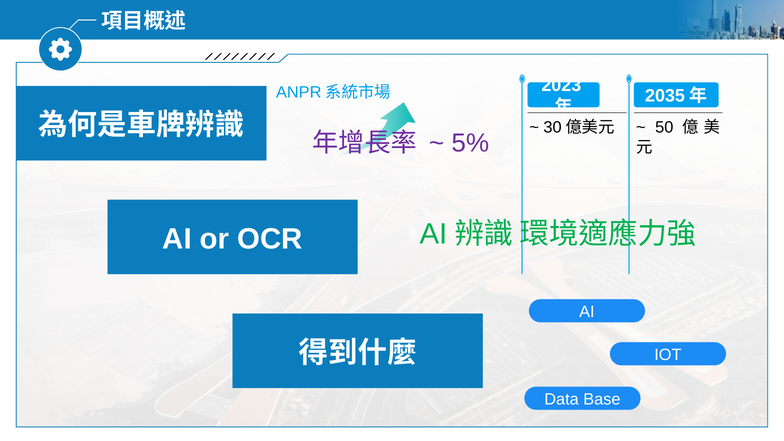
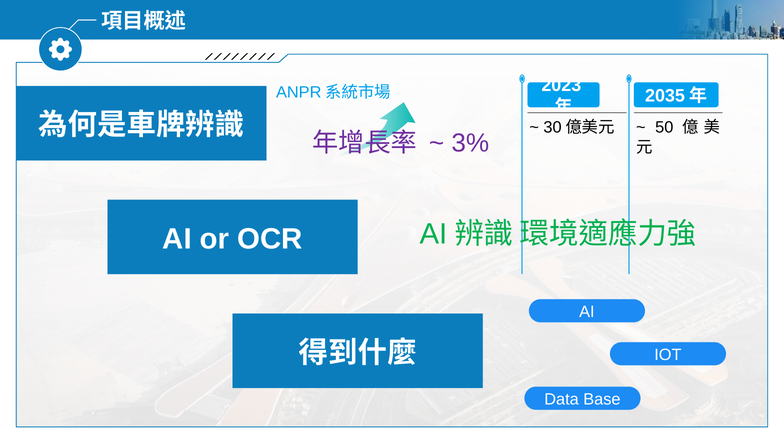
5%: 5% -> 3%
